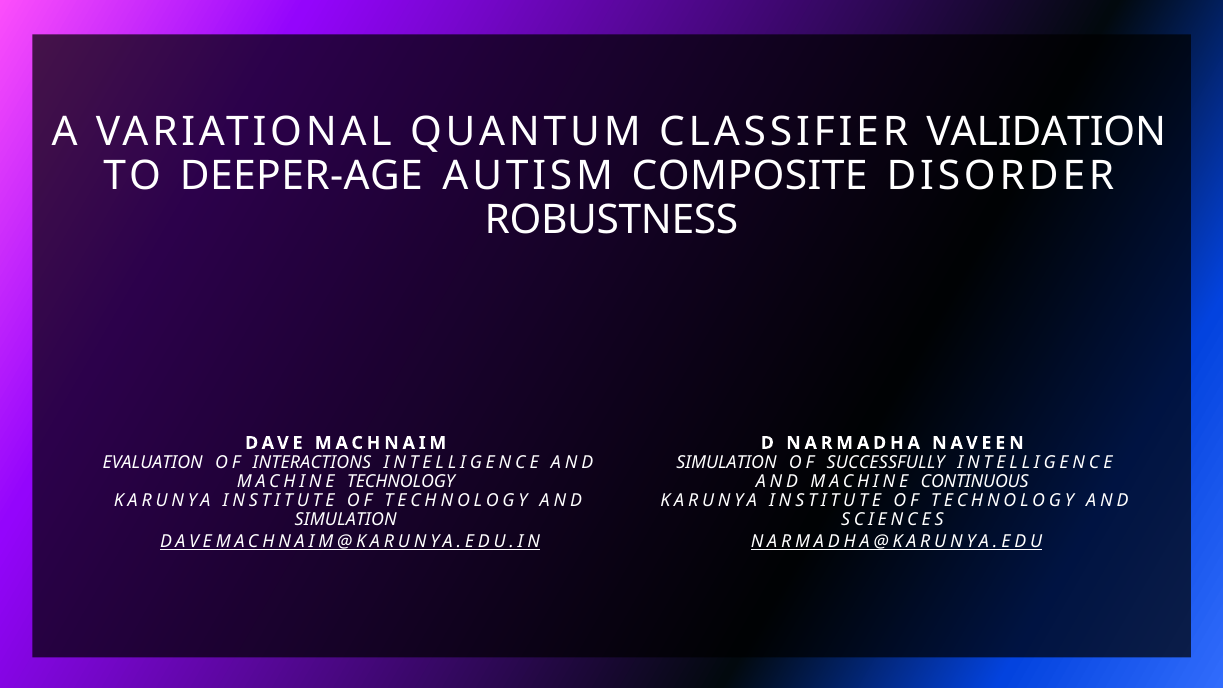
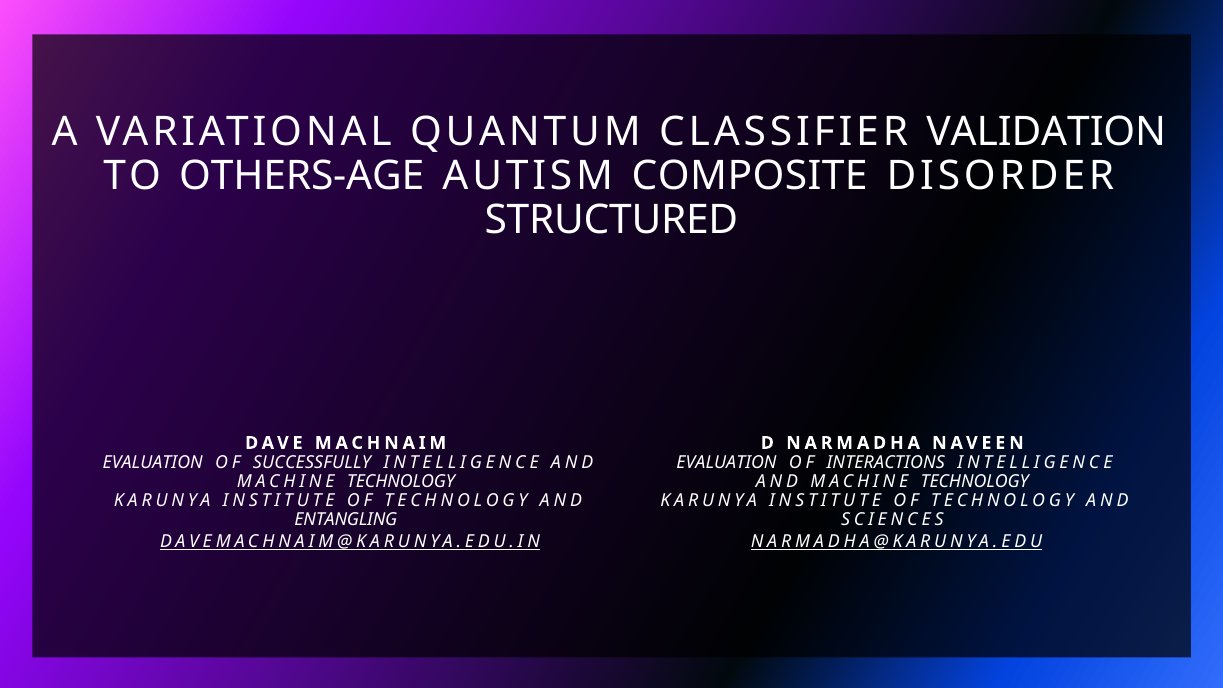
DEEPER-AGE: DEEPER-AGE -> OTHERS-AGE
ROBUSTNESS: ROBUSTNESS -> STRUCTURED
INTERACTIONS: INTERACTIONS -> SUCCESSFULLY
SIMULATION at (727, 462): SIMULATION -> EVALUATION
SUCCESSFULLY: SUCCESSFULLY -> INTERACTIONS
CONTINUOUS at (975, 481): CONTINUOUS -> TECHNOLOGY
SIMULATION at (346, 520): SIMULATION -> ENTANGLING
